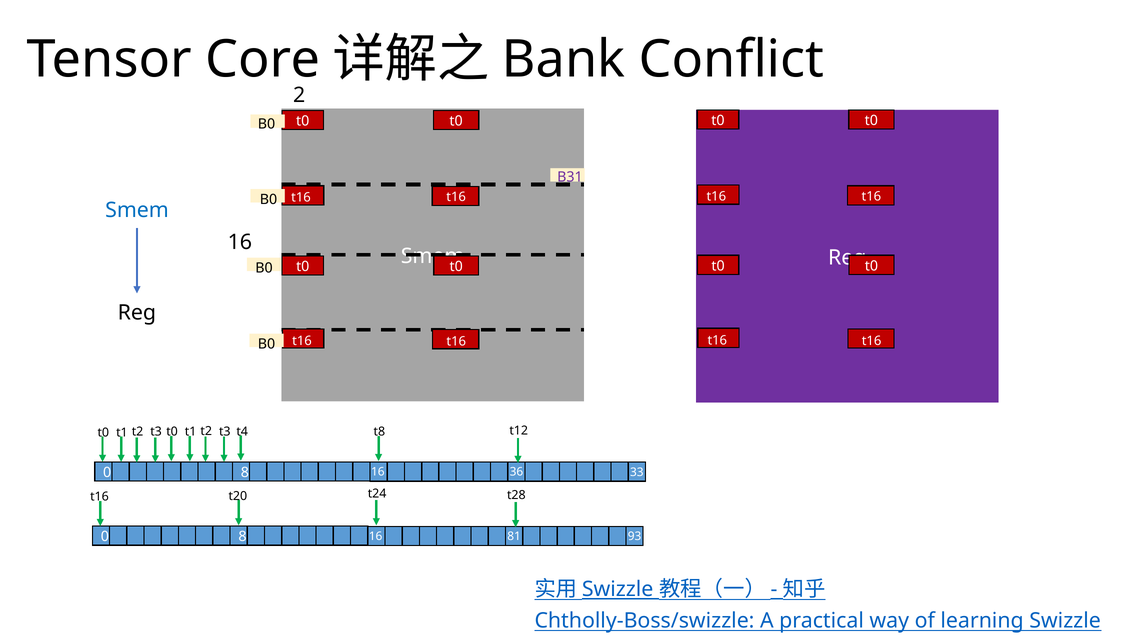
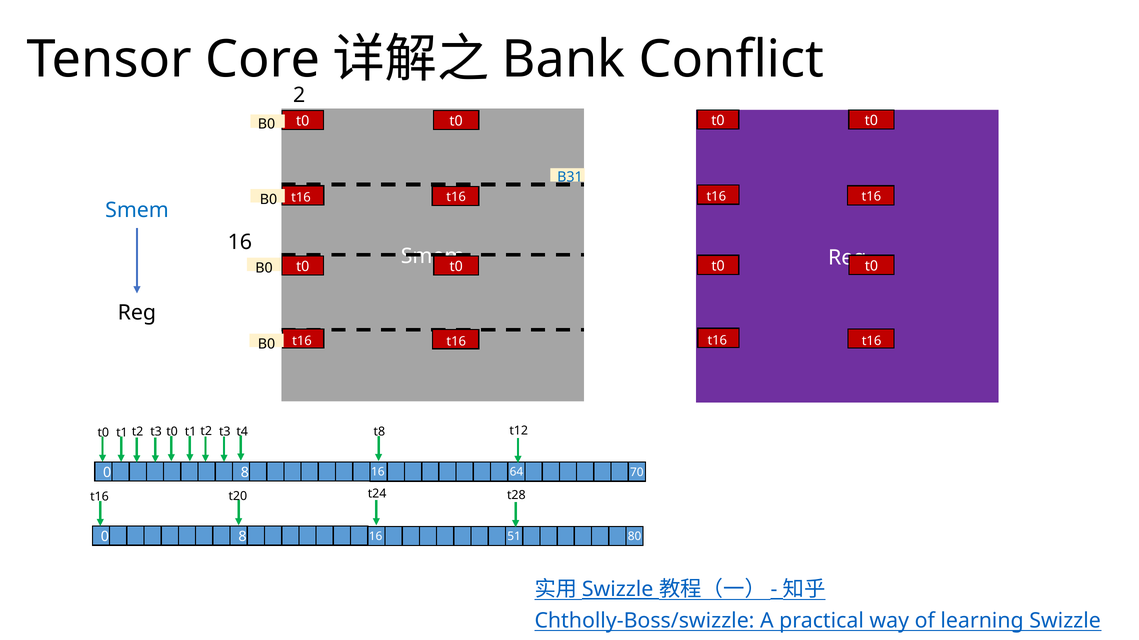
B31 colour: purple -> blue
36: 36 -> 64
33: 33 -> 70
93: 93 -> 80
81: 81 -> 51
